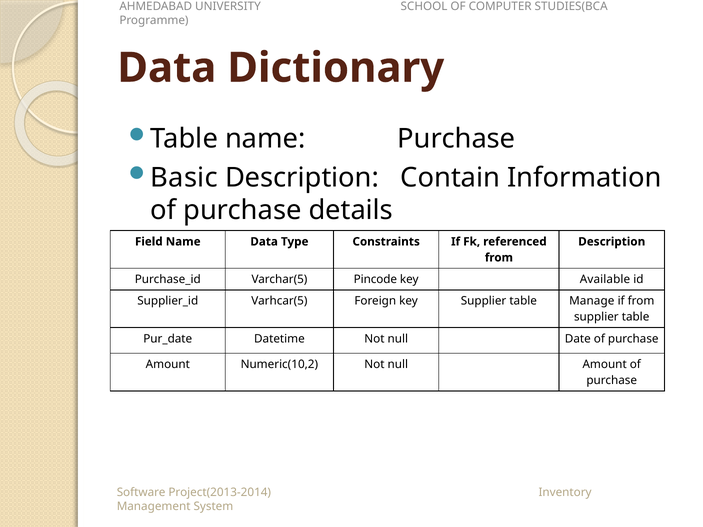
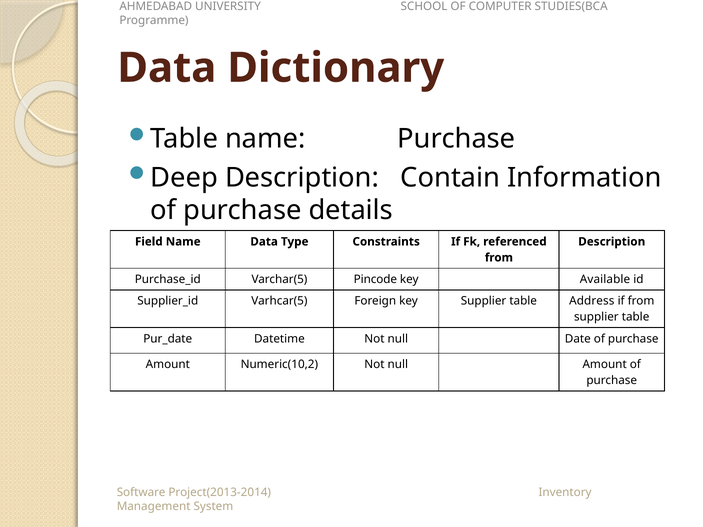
Basic: Basic -> Deep
Manage: Manage -> Address
